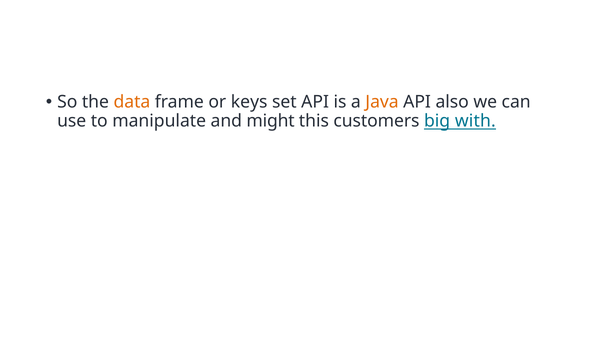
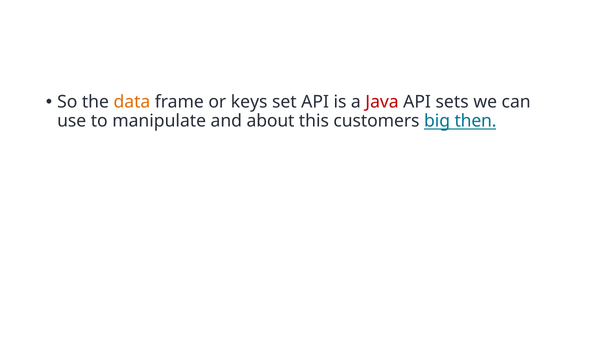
Java colour: orange -> red
also: also -> sets
might: might -> about
with: with -> then
